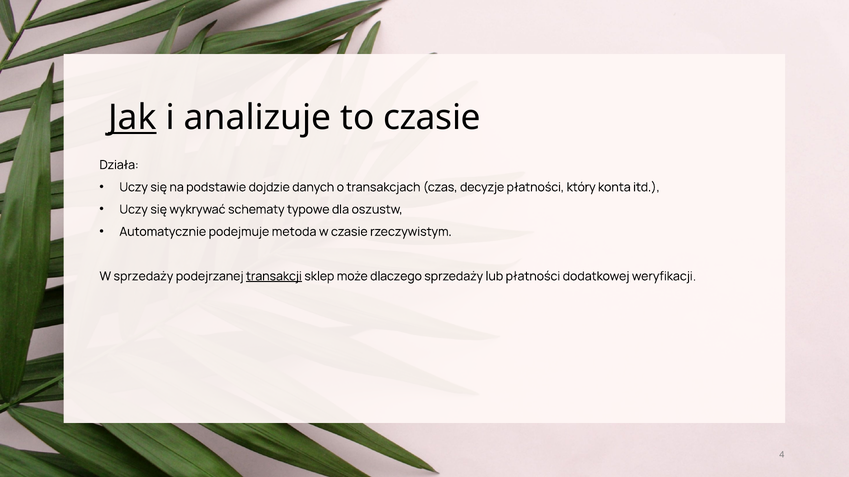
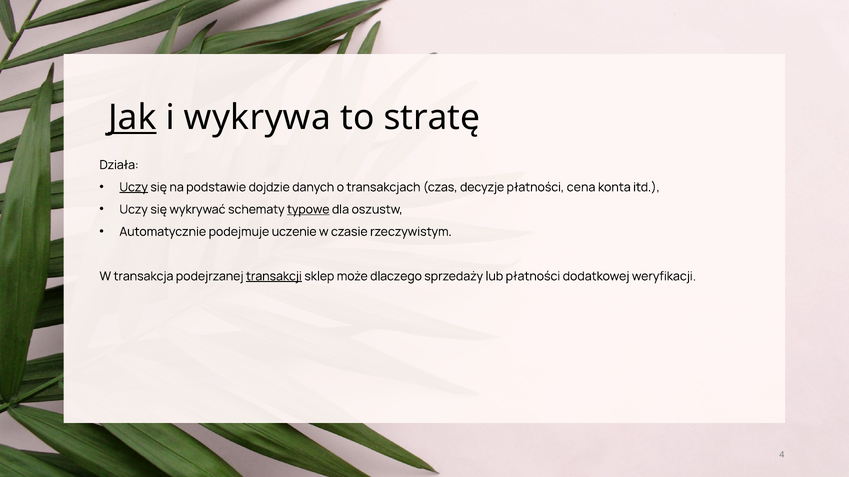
analizuje: analizuje -> wykrywa
to czasie: czasie -> stratę
Uczy at (134, 187) underline: none -> present
który: który -> cena
typowe underline: none -> present
metoda: metoda -> uczenie
W sprzedaży: sprzedaży -> transakcja
